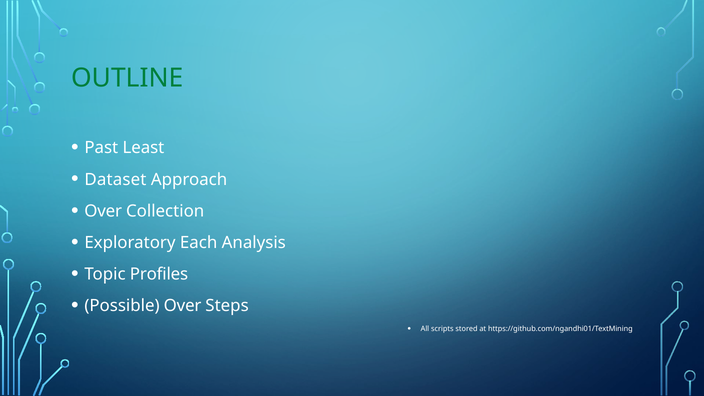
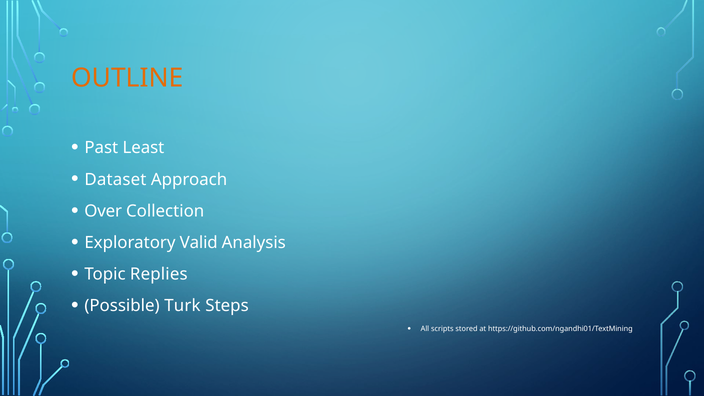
OUTLINE colour: green -> orange
Each: Each -> Valid
Profiles: Profiles -> Replies
Possible Over: Over -> Turk
